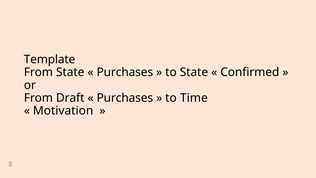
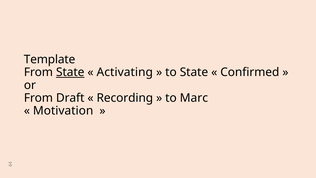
State at (70, 72) underline: none -> present
Purchases at (125, 72): Purchases -> Activating
Purchases at (125, 98): Purchases -> Recording
Time: Time -> Marc
